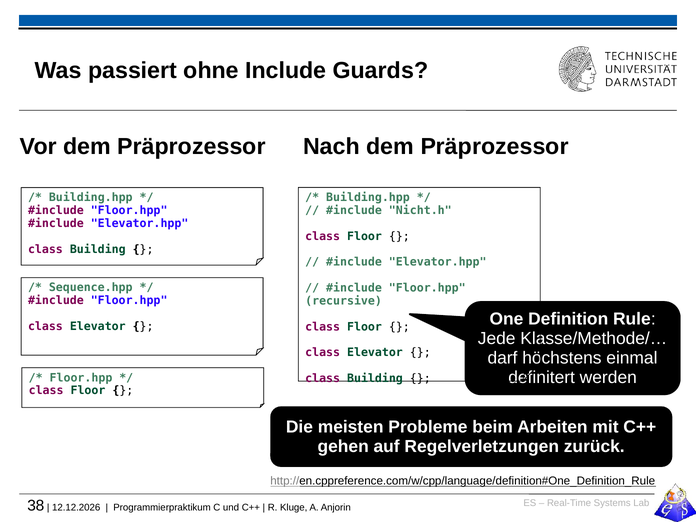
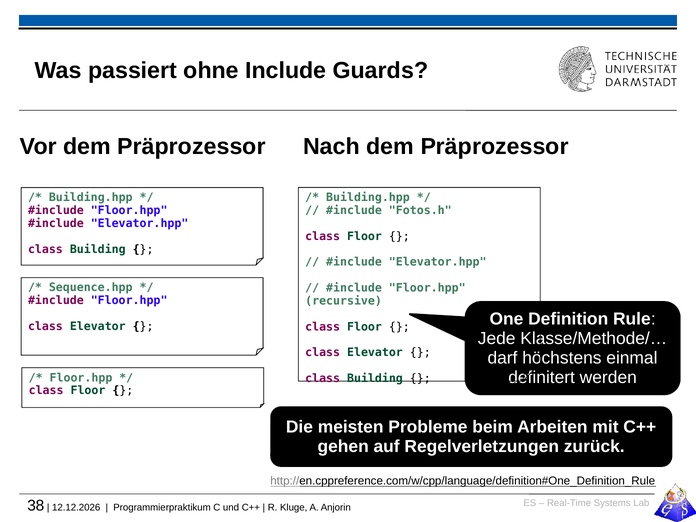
Nicht.h: Nicht.h -> Fotos.h
